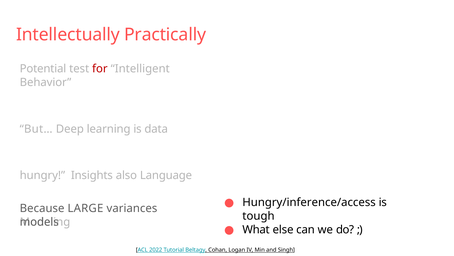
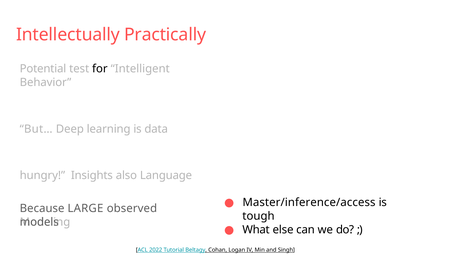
for colour: red -> black
Hungry/inference/access: Hungry/inference/access -> Master/inference/access
variances: variances -> observed
